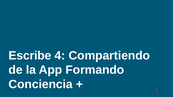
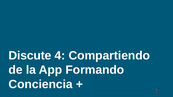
Escribe: Escribe -> Discute
